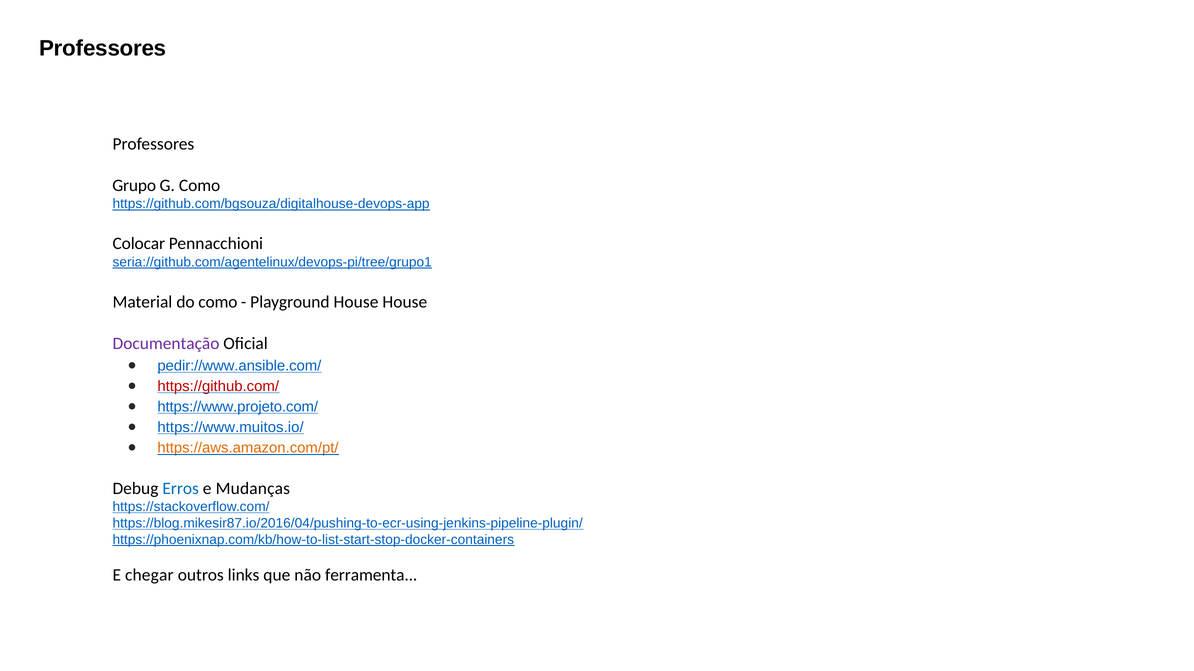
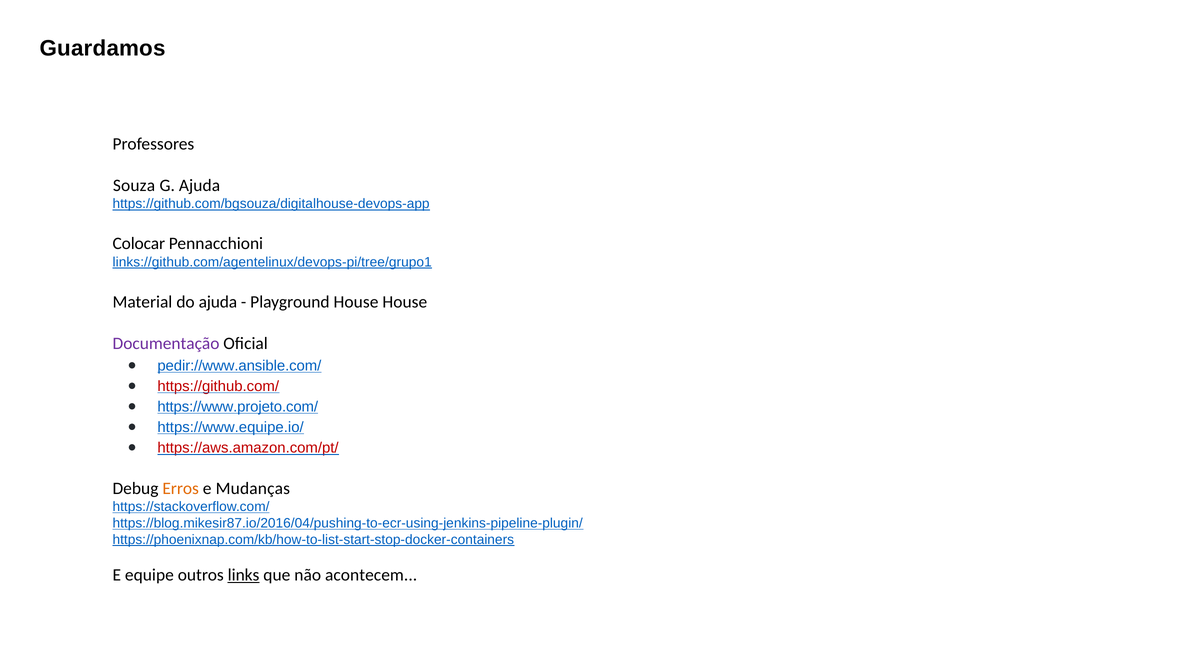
Professores at (103, 48): Professores -> Guardamos
Grupo: Grupo -> Souza
G Como: Como -> Ajuda
seria://github.com/agentelinux/devops-pi/tree/grupo1: seria://github.com/agentelinux/devops-pi/tree/grupo1 -> links://github.com/agentelinux/devops-pi/tree/grupo1
do como: como -> ajuda
https://www.muitos.io/: https://www.muitos.io/ -> https://www.equipe.io/
https://aws.amazon.com/pt/ colour: orange -> red
Erros colour: blue -> orange
chegar: chegar -> equipe
links underline: none -> present
ferramenta: ferramenta -> acontecem
